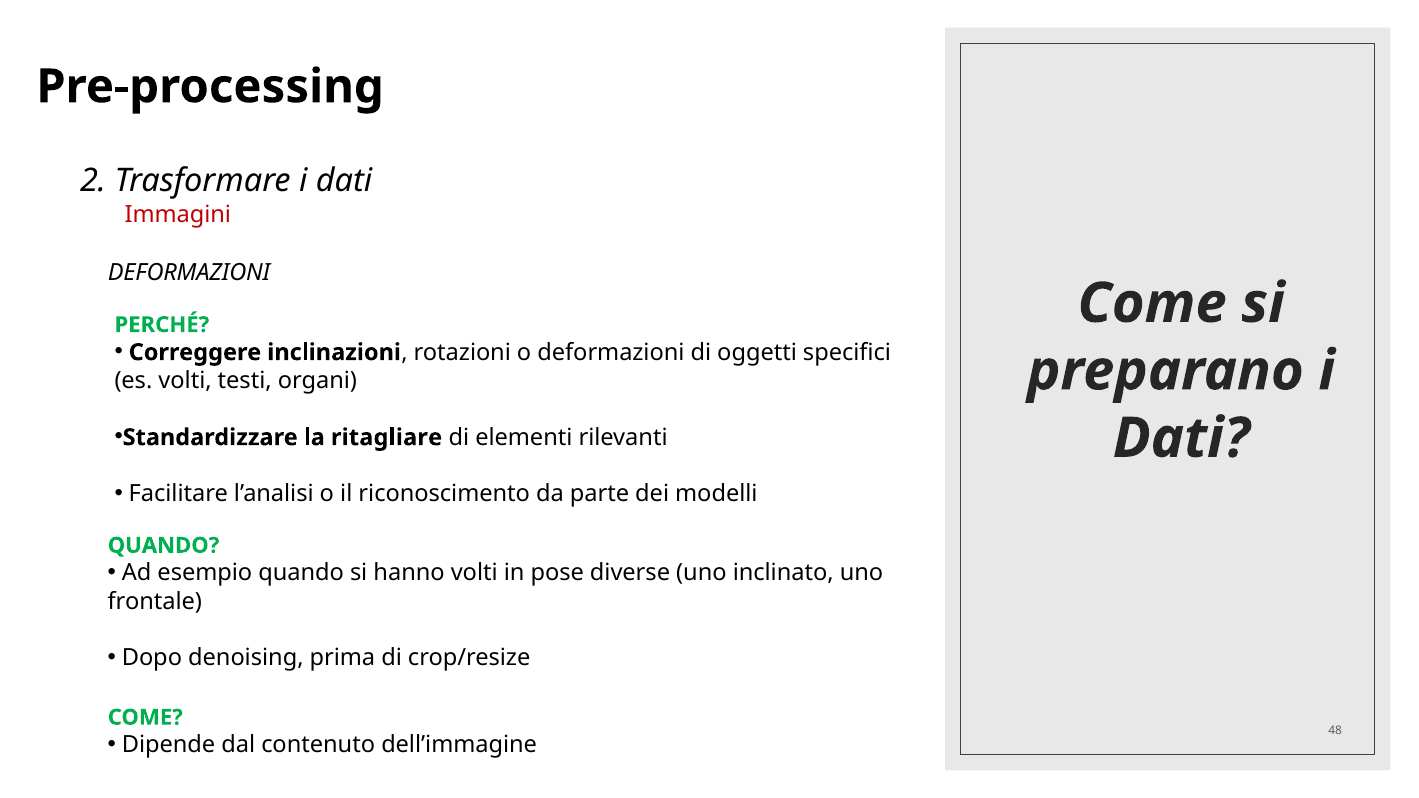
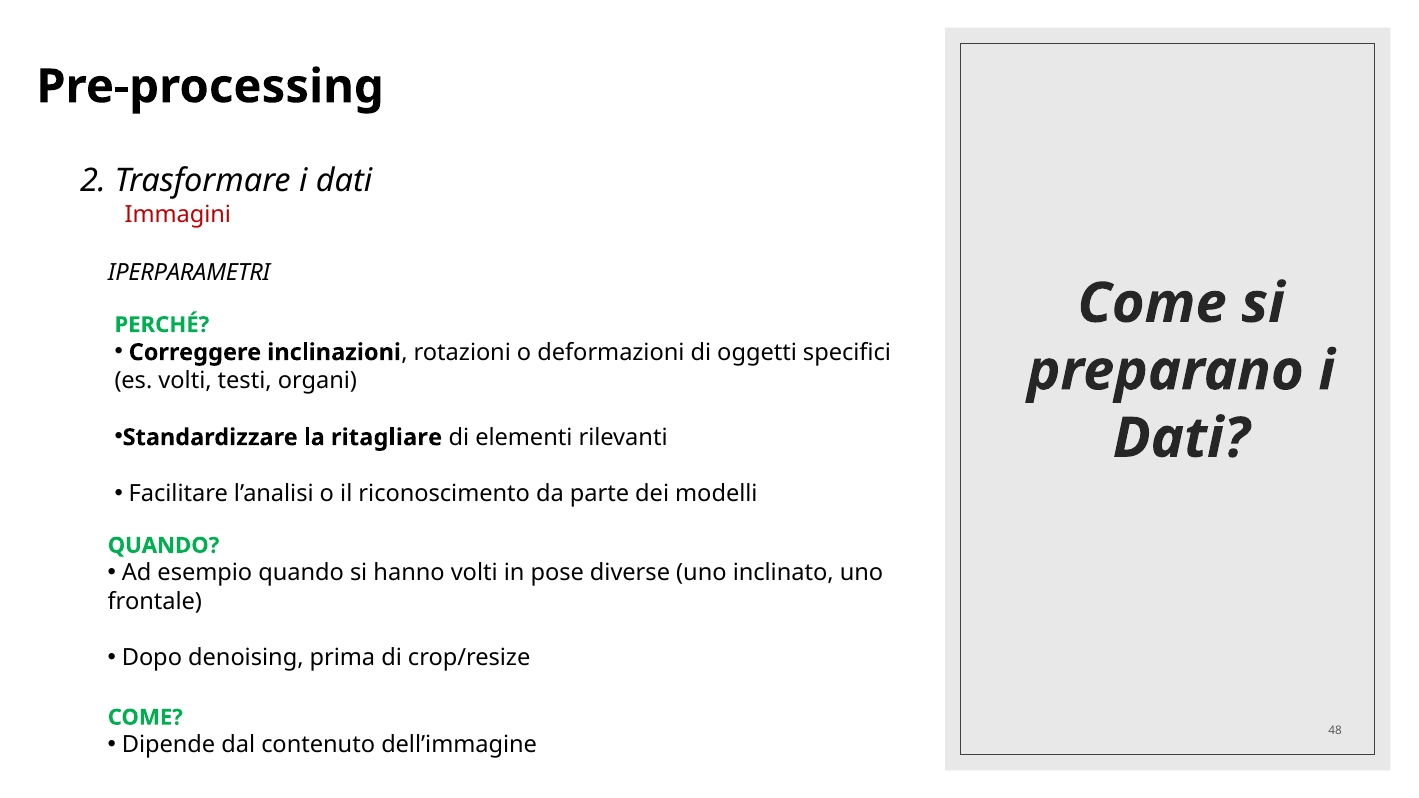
DEFORMAZIONI at (189, 273): DEFORMAZIONI -> IPERPARAMETRI
